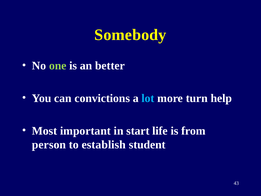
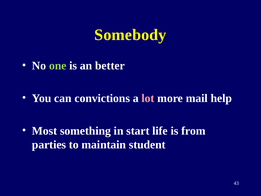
lot colour: light blue -> pink
turn: turn -> mail
important: important -> something
person: person -> parties
establish: establish -> maintain
